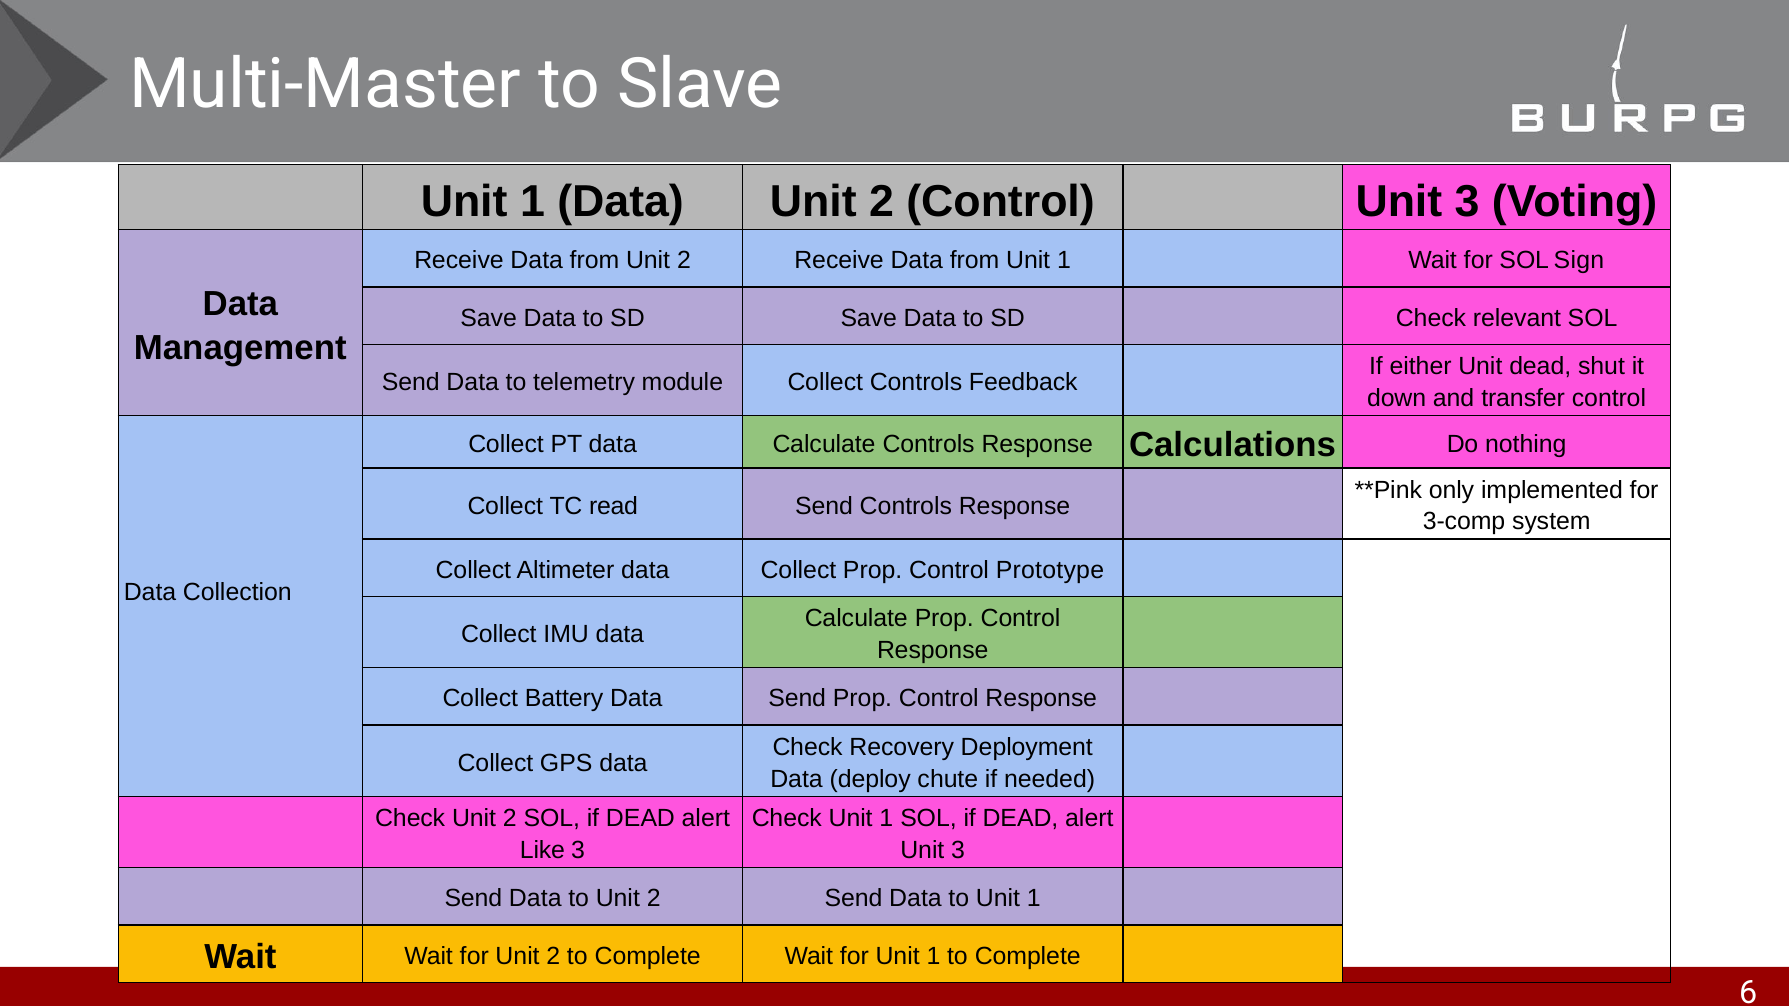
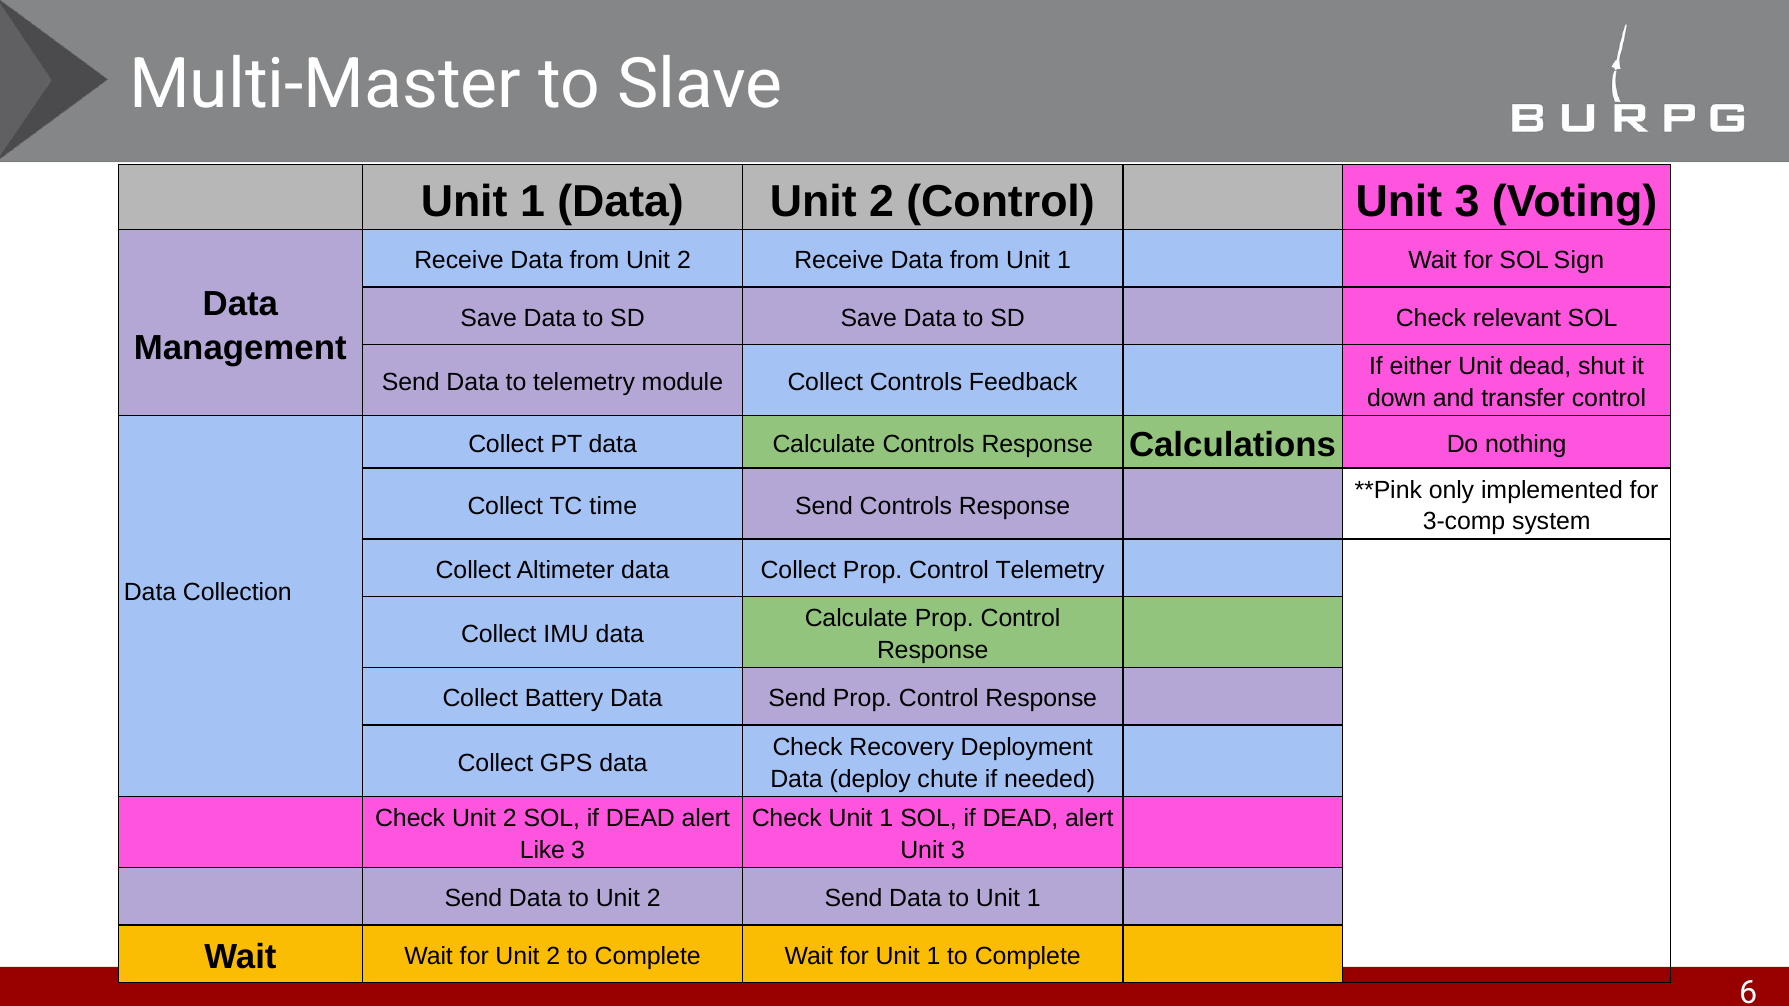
read: read -> time
Control Prototype: Prototype -> Telemetry
